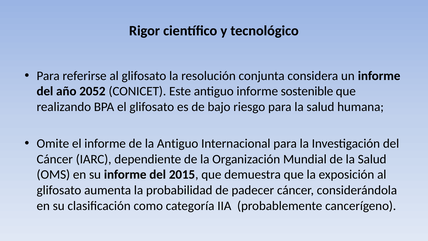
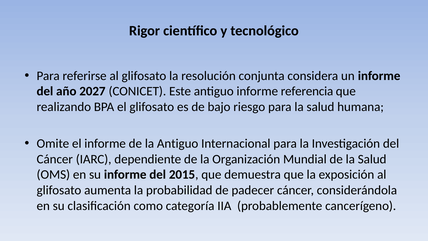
2052: 2052 -> 2027
sostenible: sostenible -> referencia
